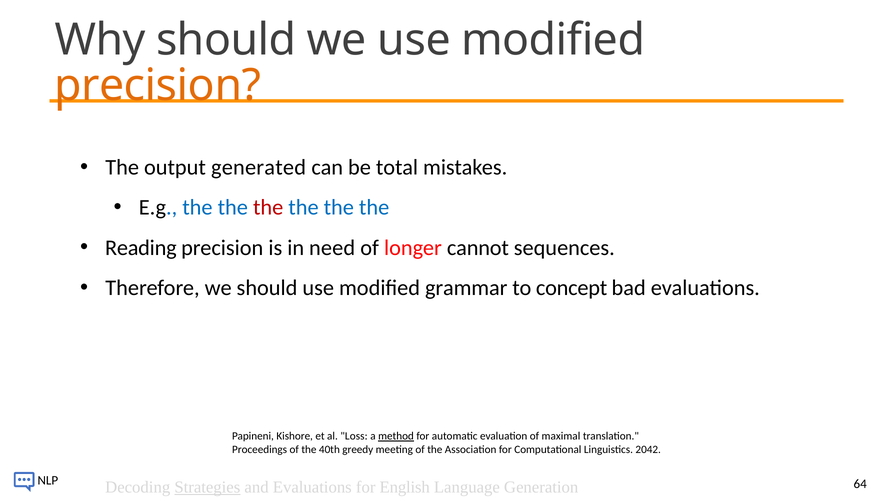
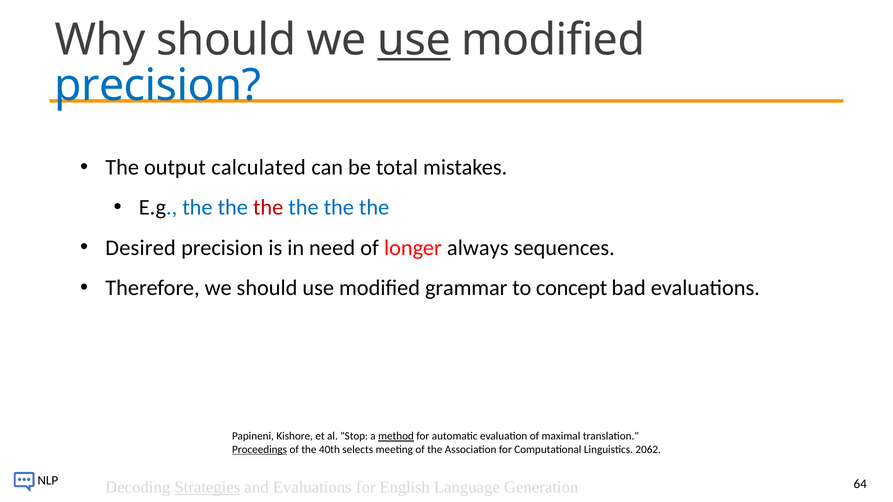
use at (414, 40) underline: none -> present
precision at (158, 86) colour: orange -> blue
generated: generated -> calculated
Reading: Reading -> Desired
cannot: cannot -> always
Loss: Loss -> Stop
Proceedings underline: none -> present
greedy: greedy -> selects
2042: 2042 -> 2062
